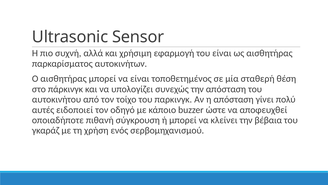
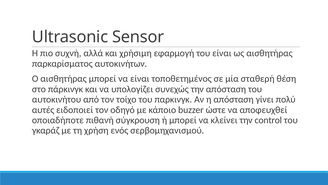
βέβαια: βέβαια -> control
